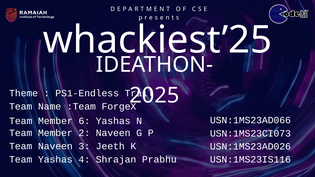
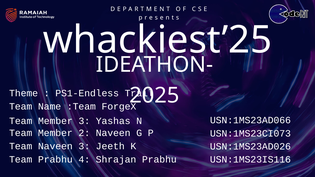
Member 6: 6 -> 3
Team Yashas: Yashas -> Prabhu
